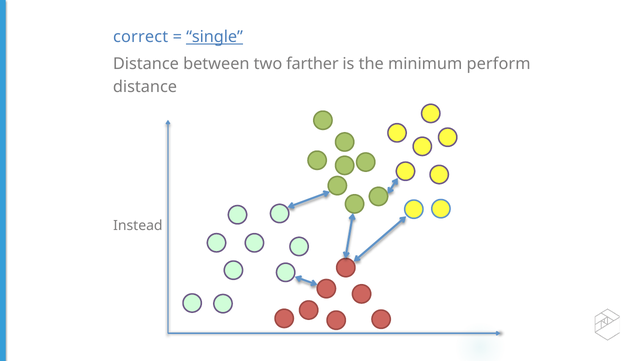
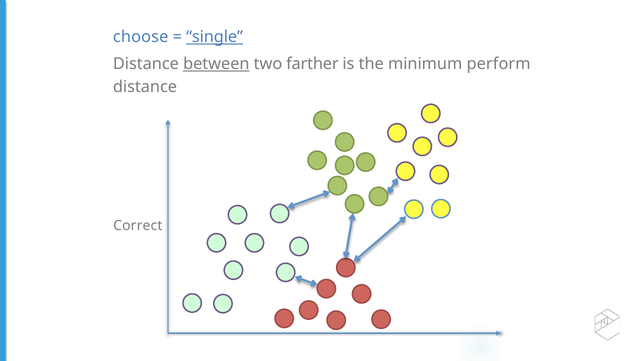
correct: correct -> choose
between underline: none -> present
Instead: Instead -> Correct
